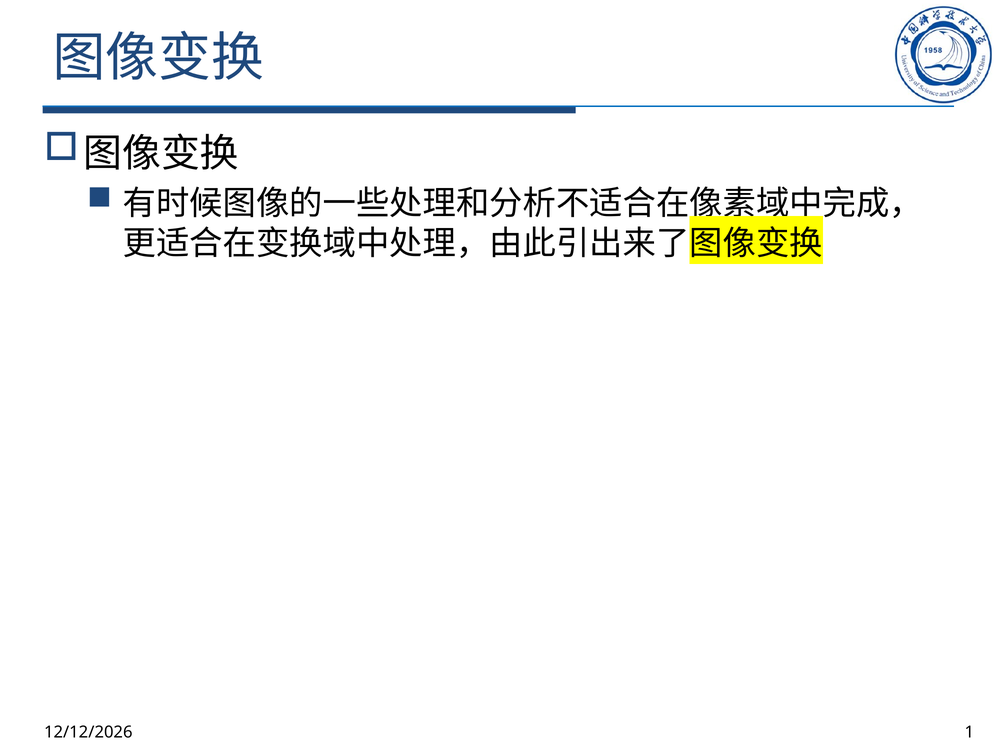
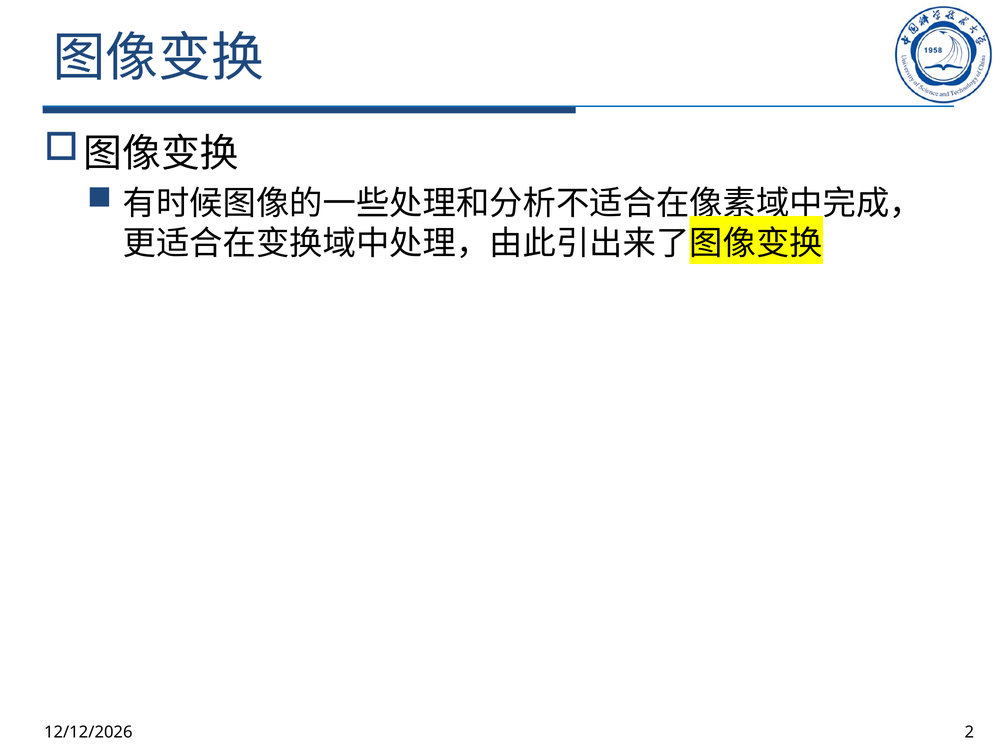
1: 1 -> 2
